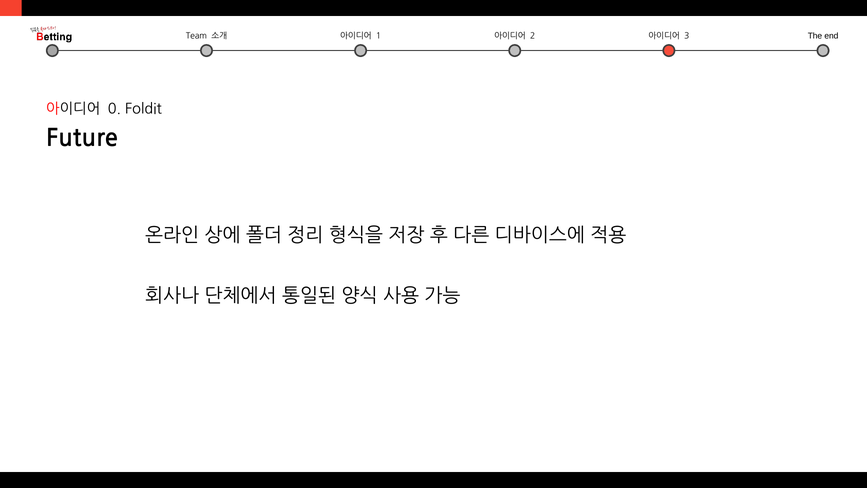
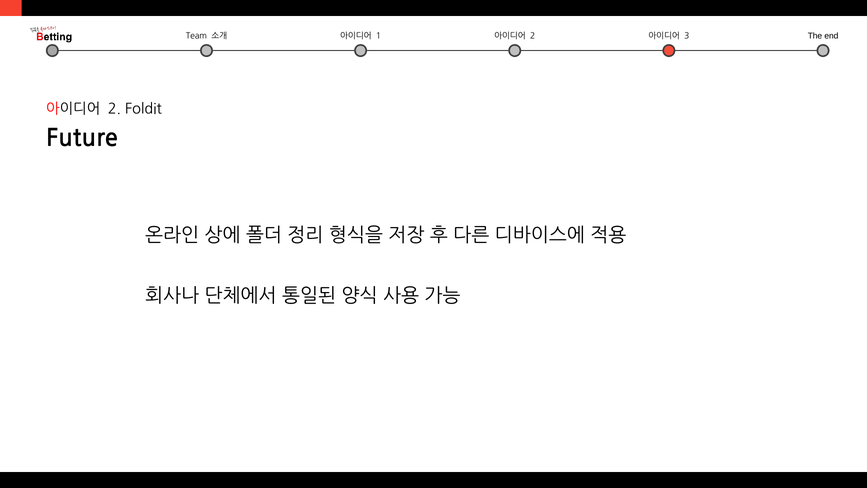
0 at (114, 109): 0 -> 2
